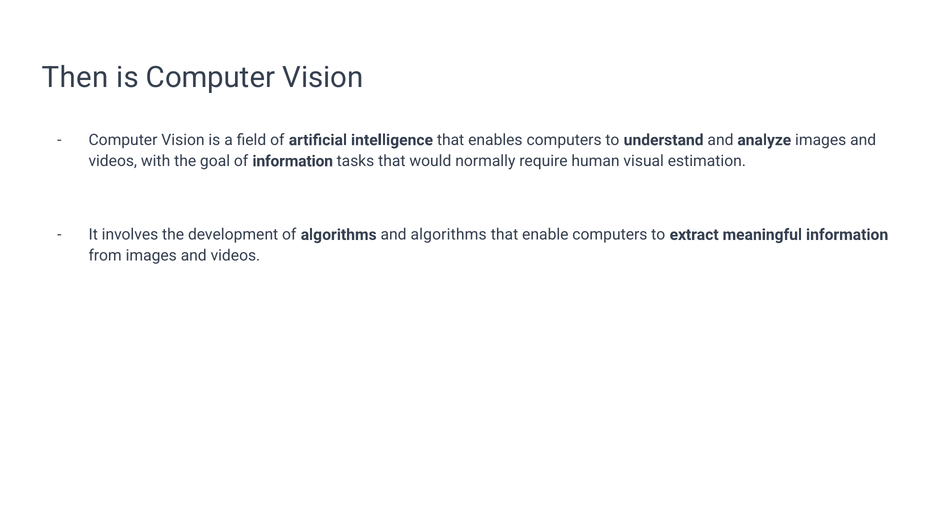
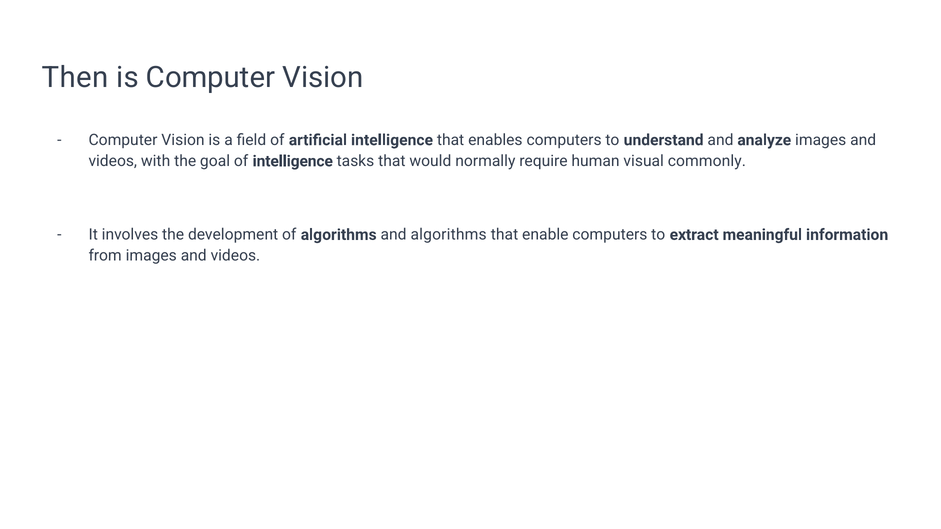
of information: information -> intelligence
estimation: estimation -> commonly
